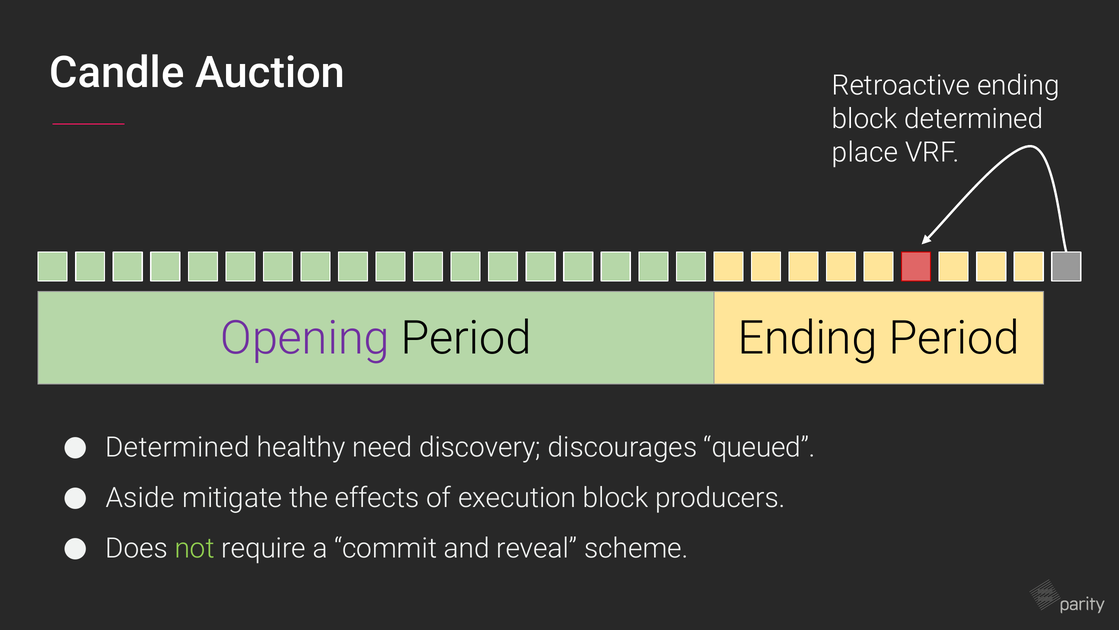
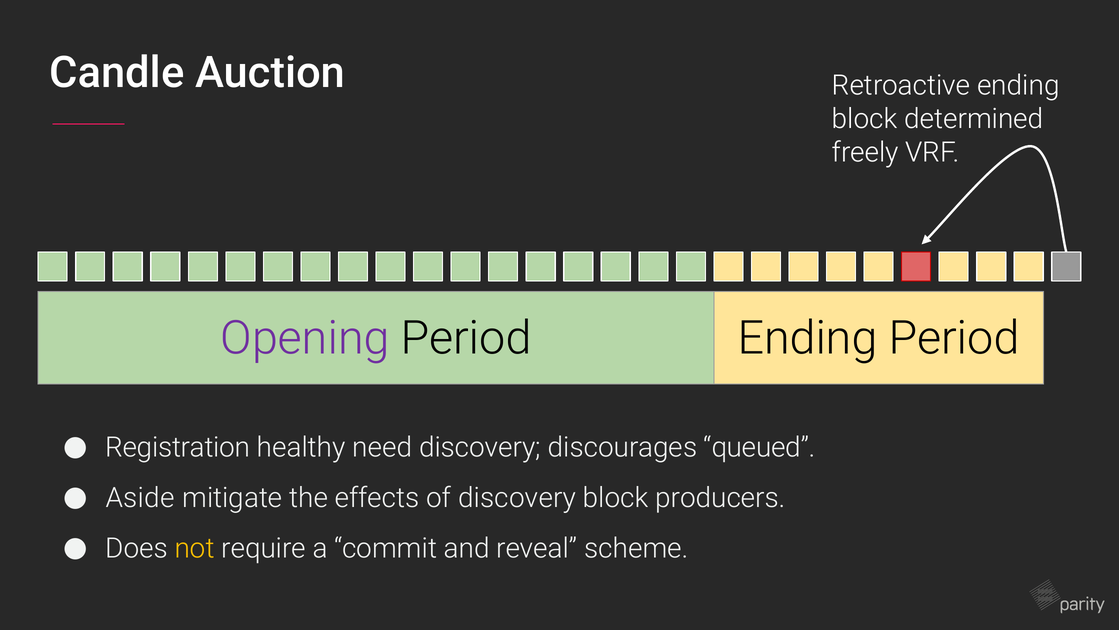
place: place -> freely
Determined at (177, 447): Determined -> Registration
of execution: execution -> discovery
not colour: light green -> yellow
